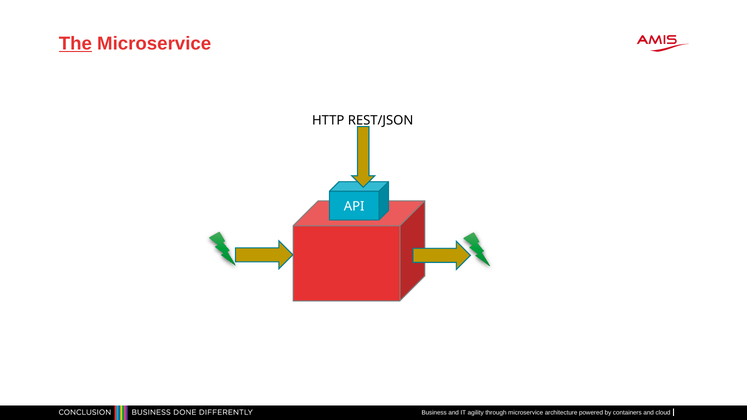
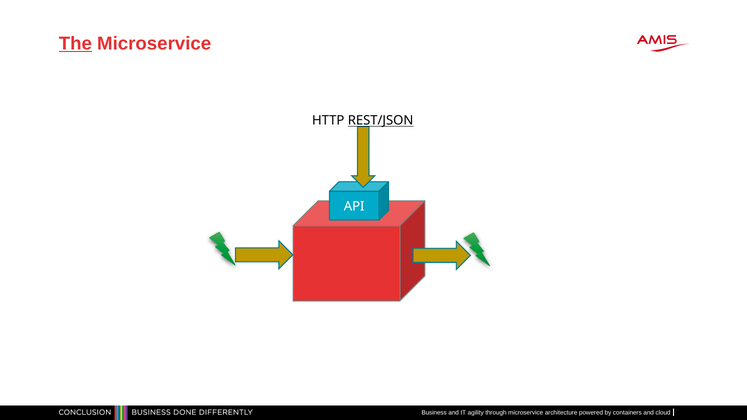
REST/JSON underline: none -> present
